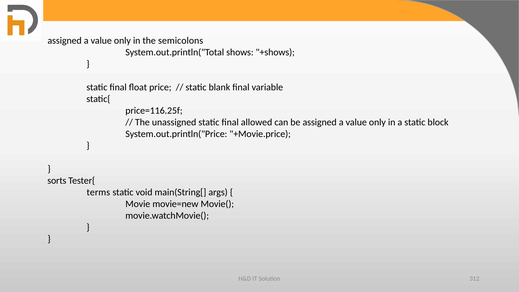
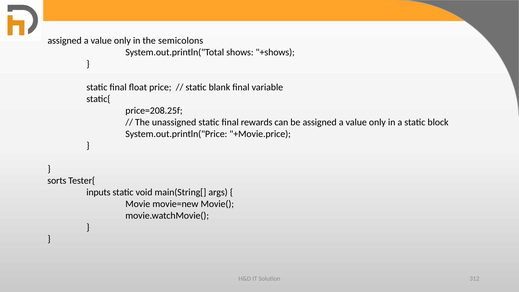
price=116.25f: price=116.25f -> price=208.25f
allowed: allowed -> rewards
terms: terms -> inputs
